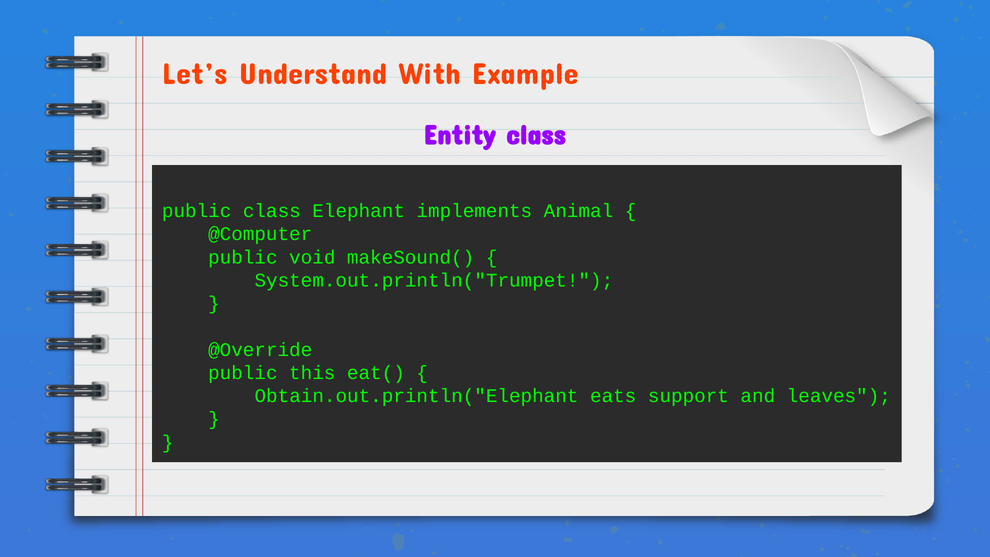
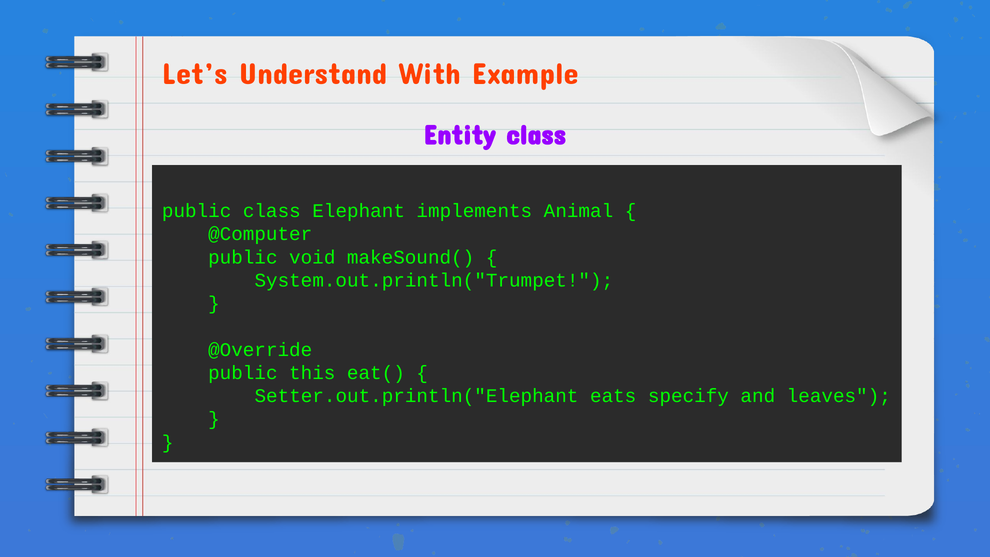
Obtain.out.println("Elephant: Obtain.out.println("Elephant -> Setter.out.println("Elephant
support: support -> specify
